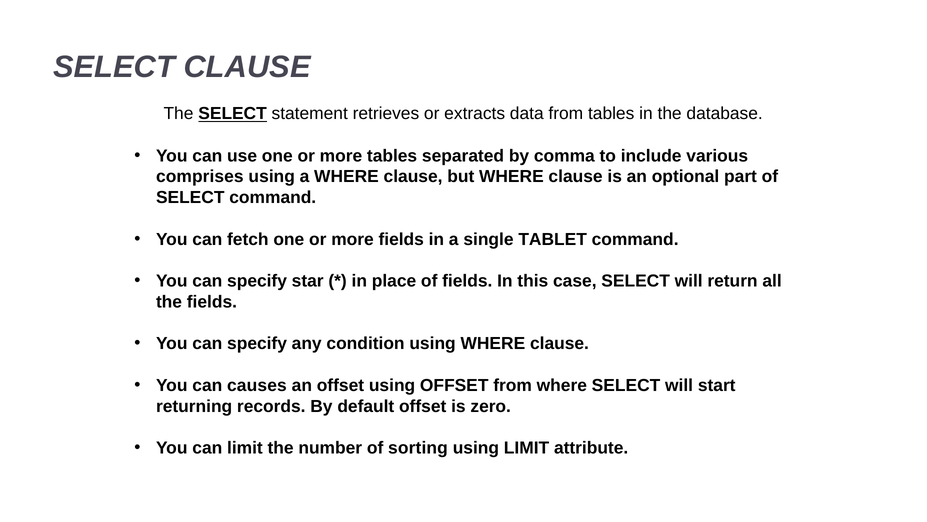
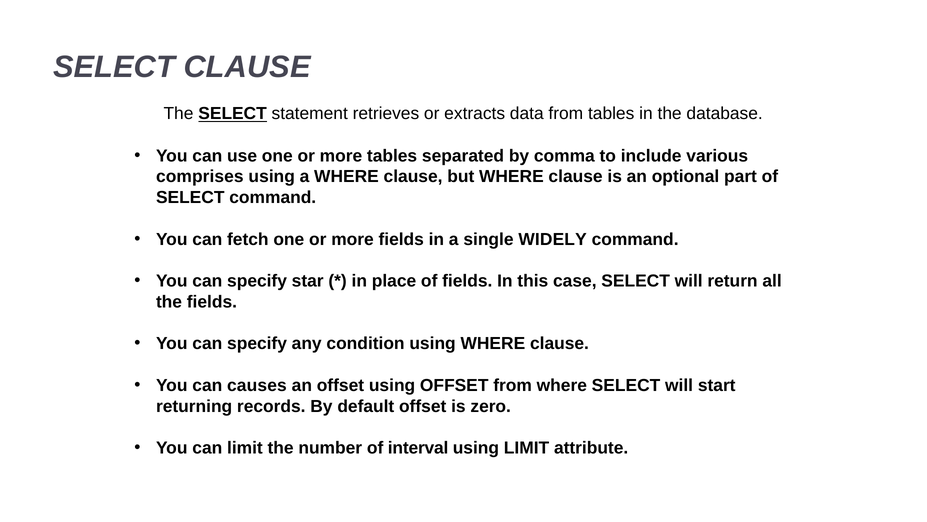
TABLET: TABLET -> WIDELY
sorting: sorting -> interval
